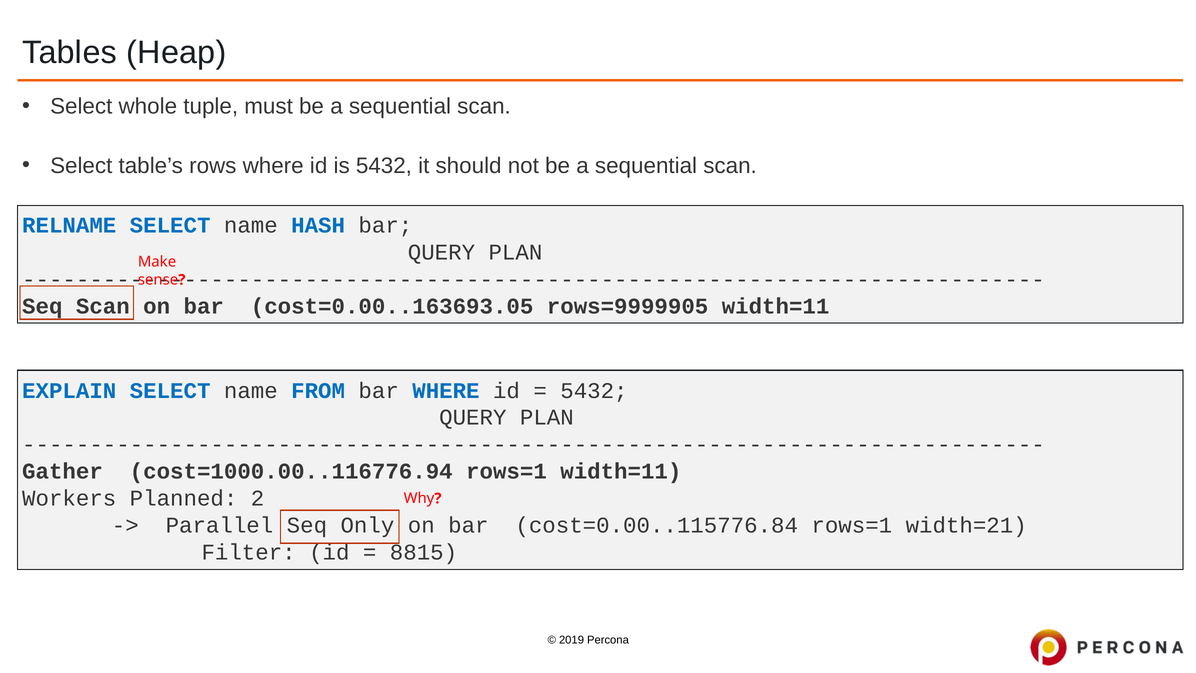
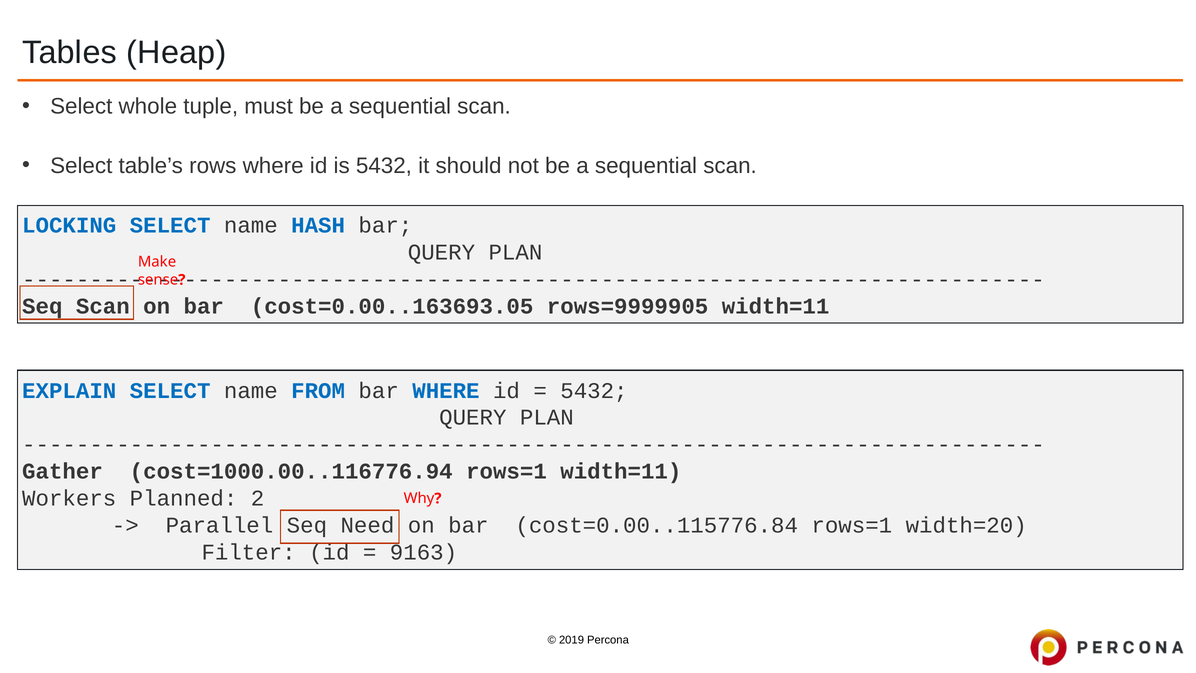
RELNAME: RELNAME -> LOCKING
Only: Only -> Need
width=21: width=21 -> width=20
8815: 8815 -> 9163
